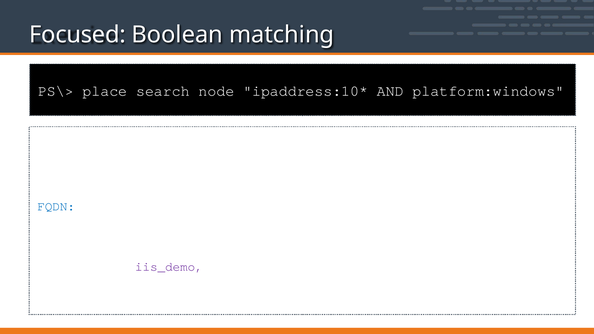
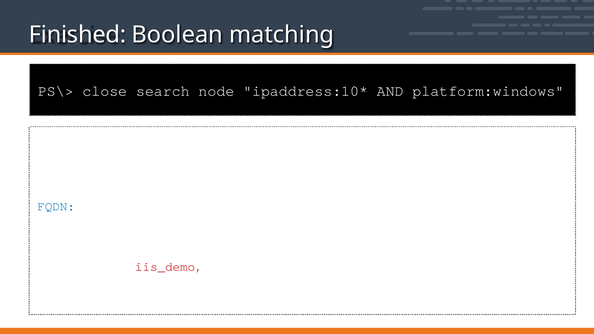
Focused: Focused -> Finished
place: place -> close
iis_demo colour: purple -> red
